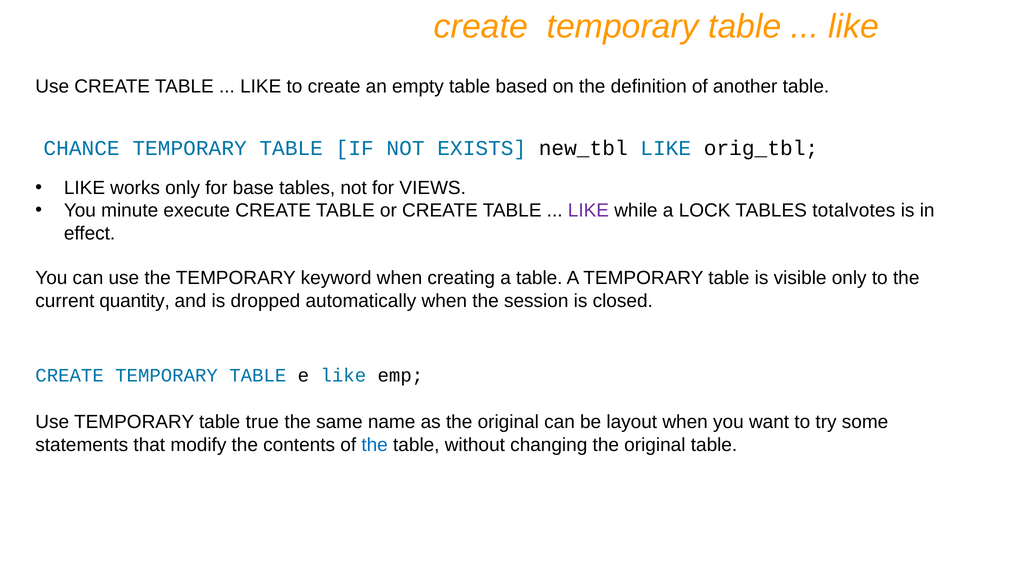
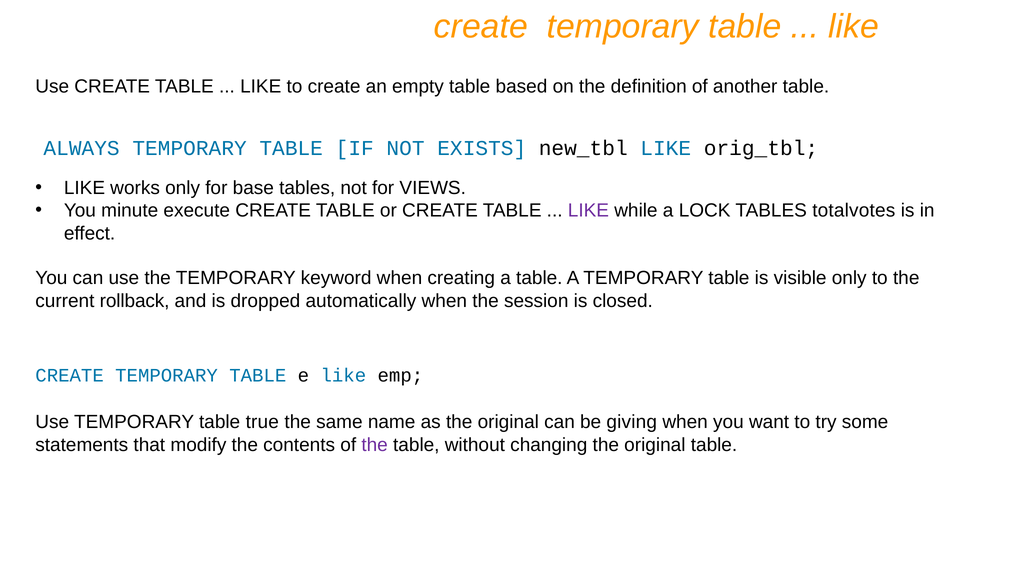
CHANCE: CHANCE -> ALWAYS
quantity: quantity -> rollback
layout: layout -> giving
the at (375, 444) colour: blue -> purple
